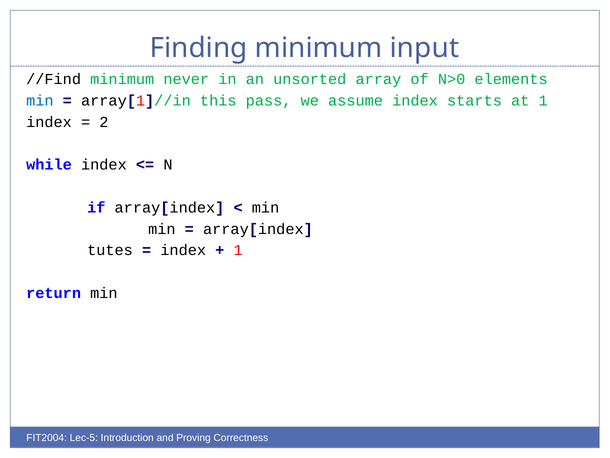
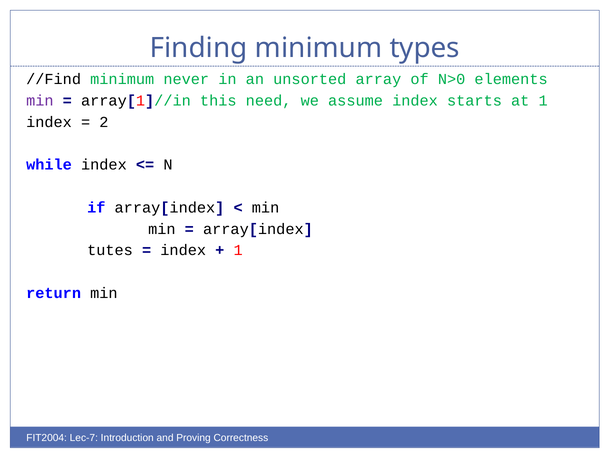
input: input -> types
min at (40, 101) colour: blue -> purple
pass: pass -> need
Lec-5: Lec-5 -> Lec-7
